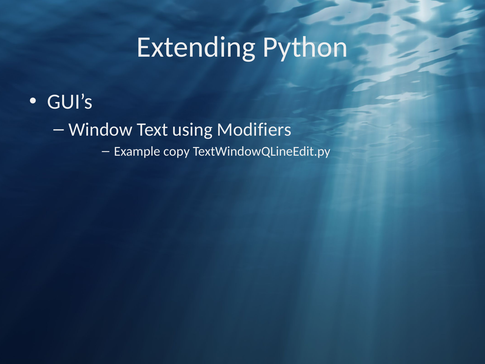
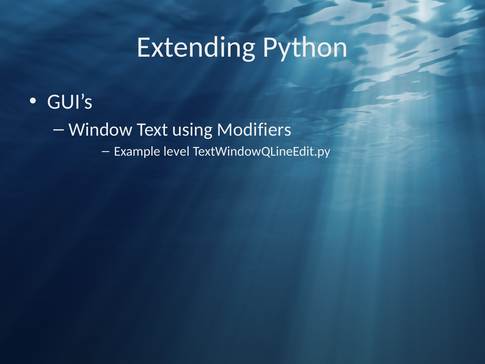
copy: copy -> level
